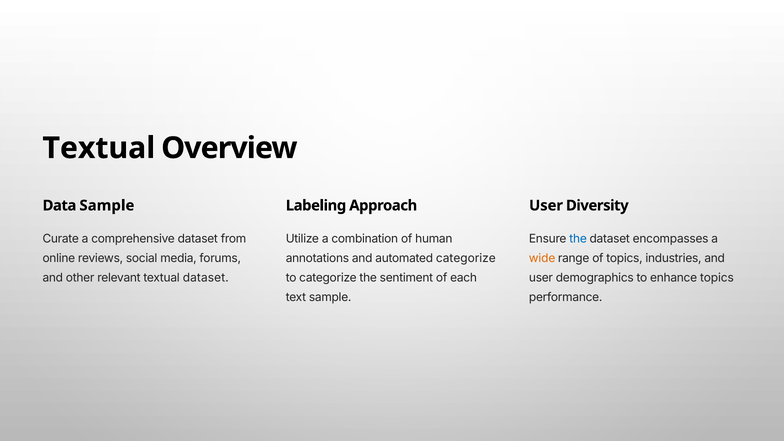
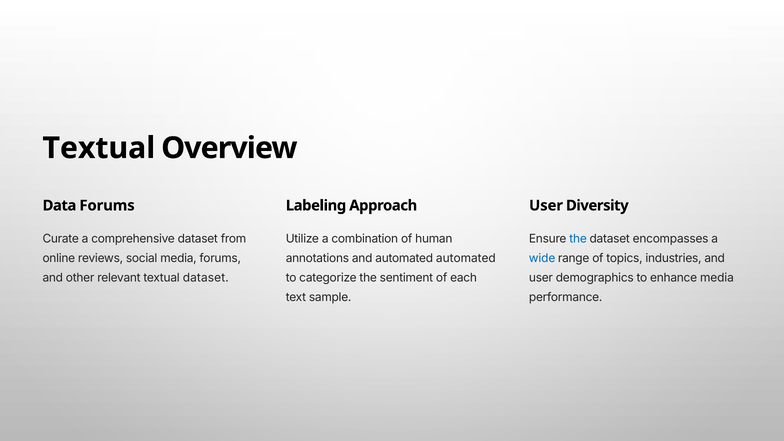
Data Sample: Sample -> Forums
automated categorize: categorize -> automated
wide colour: orange -> blue
enhance topics: topics -> media
